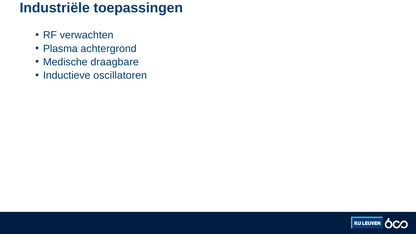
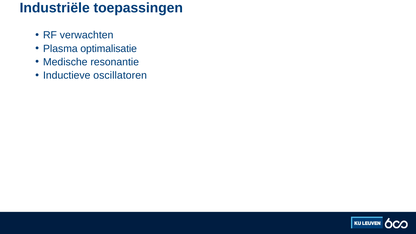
achtergrond: achtergrond -> optimalisatie
draagbare: draagbare -> resonantie
